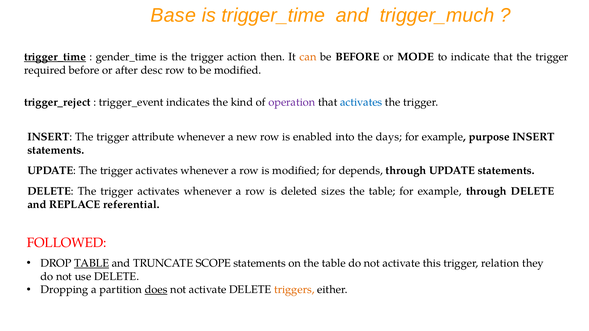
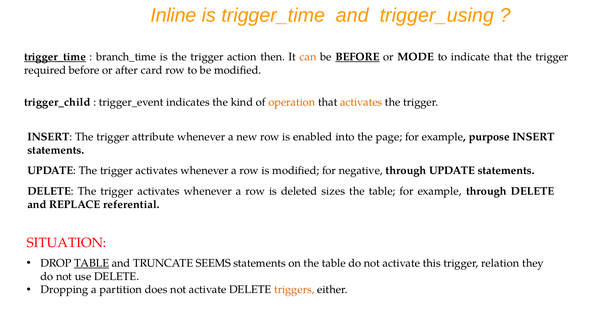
Base: Base -> Inline
trigger_much: trigger_much -> trigger_using
gender_time: gender_time -> branch_time
BEFORE at (357, 57) underline: none -> present
desc: desc -> card
trigger_reject: trigger_reject -> trigger_child
operation colour: purple -> orange
activates at (361, 102) colour: blue -> orange
days: days -> page
depends: depends -> negative
FOLLOWED: FOLLOWED -> SITUATION
SCOPE: SCOPE -> SEEMS
does underline: present -> none
